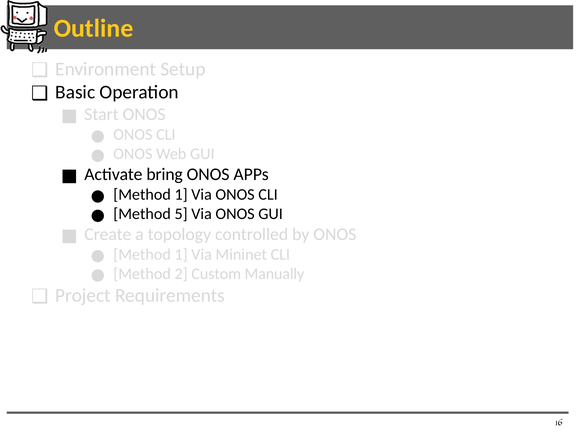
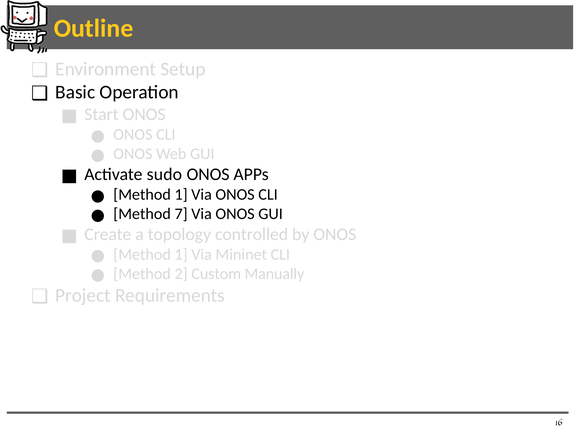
bring: bring -> sudo
5: 5 -> 7
